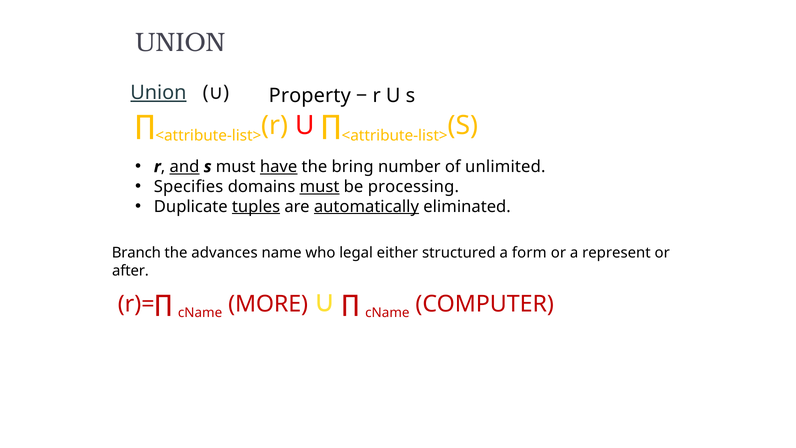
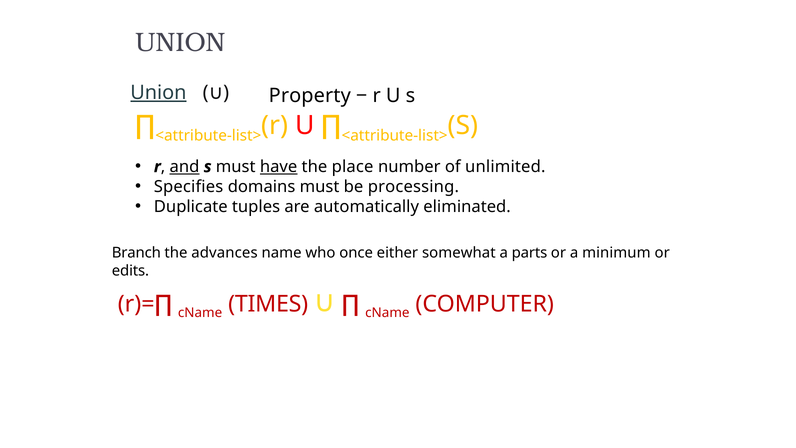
bring: bring -> place
must at (320, 187) underline: present -> none
tuples underline: present -> none
automatically underline: present -> none
legal: legal -> once
structured: structured -> somewhat
form: form -> parts
represent: represent -> minimum
after: after -> edits
MORE: MORE -> TIMES
